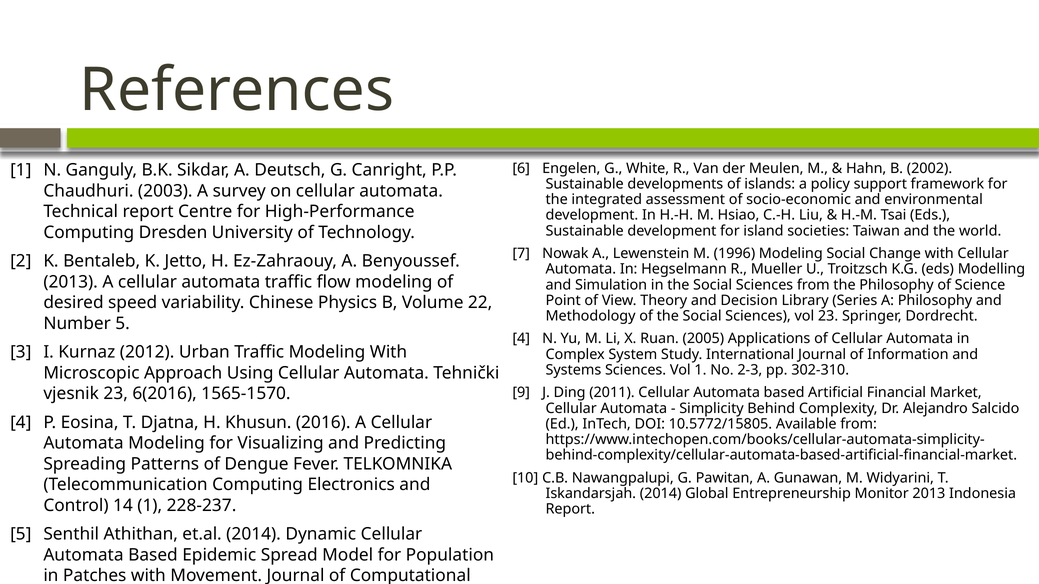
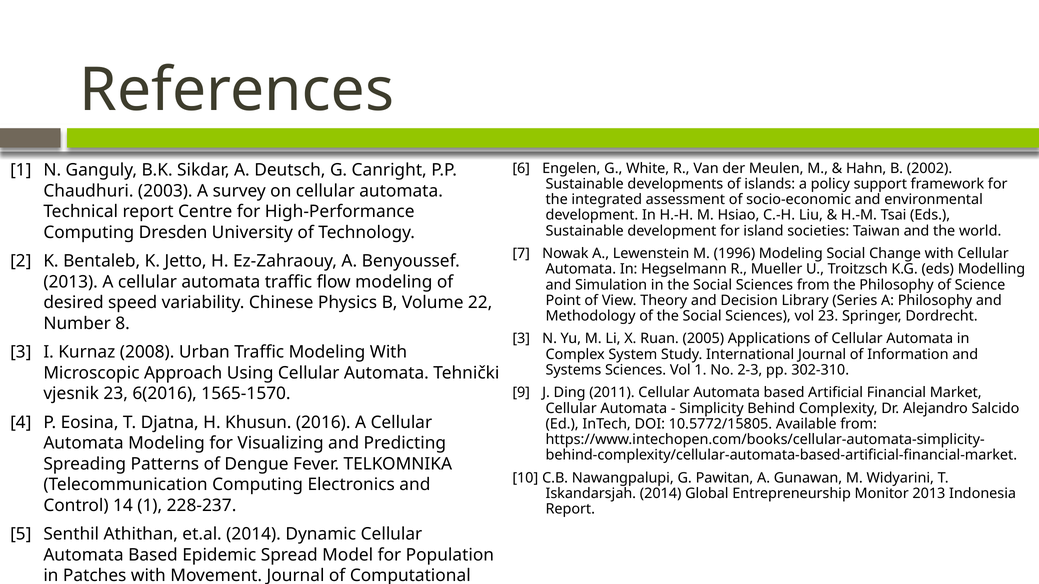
Number 5: 5 -> 8
4 at (521, 339): 4 -> 3
2012: 2012 -> 2008
